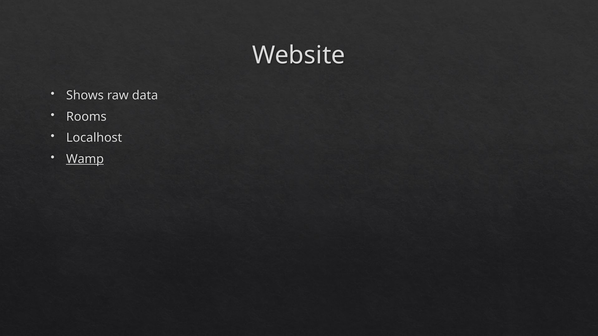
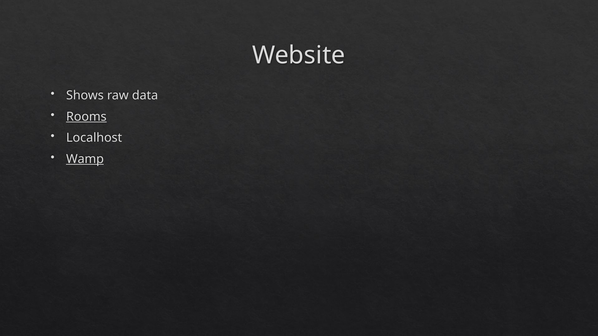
Rooms underline: none -> present
